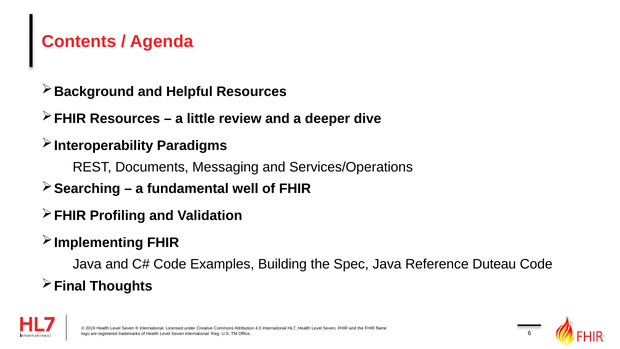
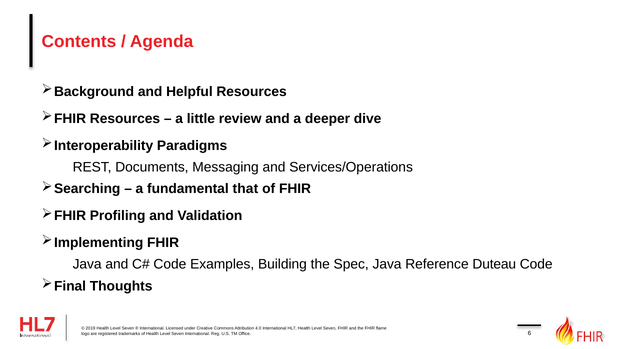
well: well -> that
